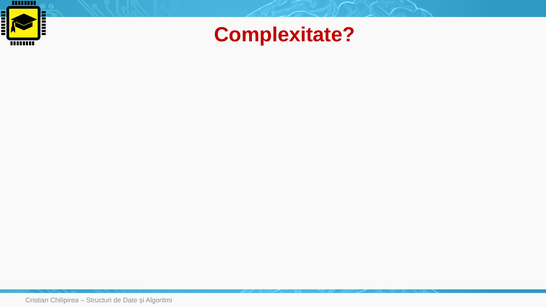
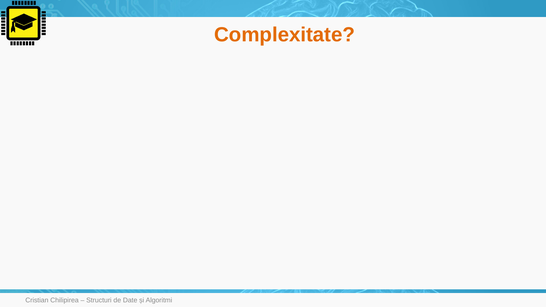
Complexitate colour: red -> orange
